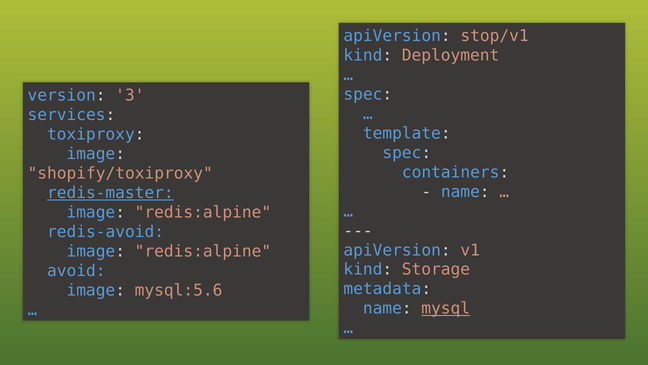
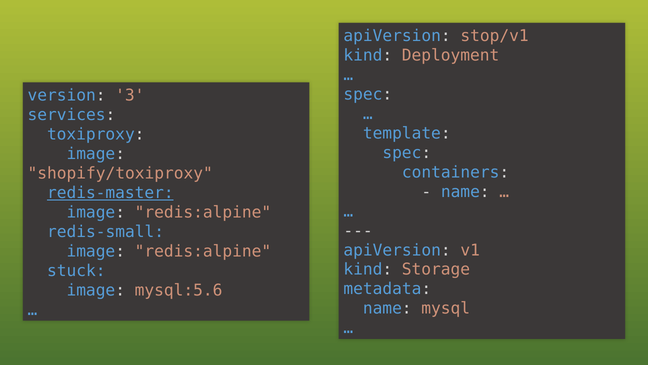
redis-avoid: redis-avoid -> redis-small
avoid: avoid -> stuck
mysql underline: present -> none
